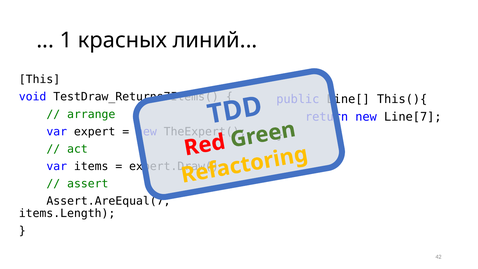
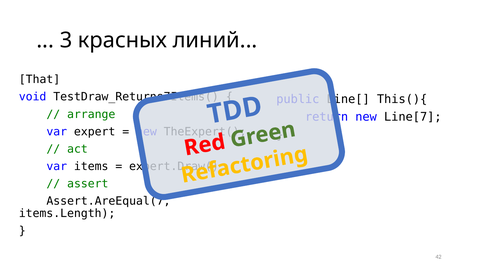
1: 1 -> 3
This: This -> That
